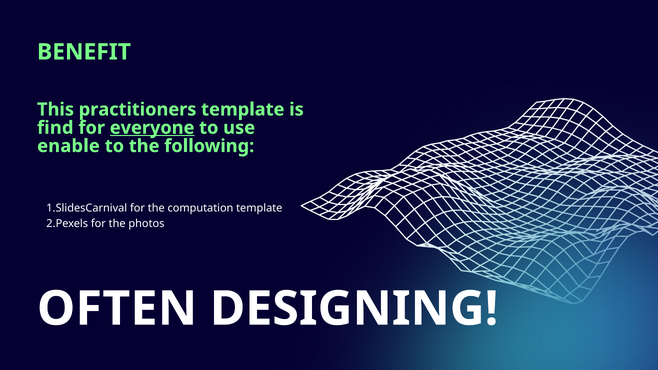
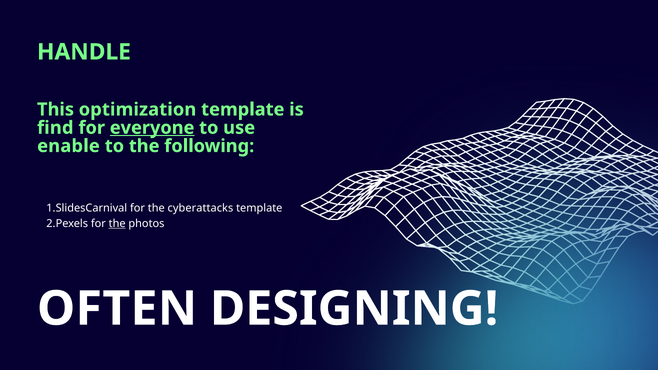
BENEFIT: BENEFIT -> HANDLE
practitioners: practitioners -> optimization
computation: computation -> cyberattacks
the at (117, 224) underline: none -> present
